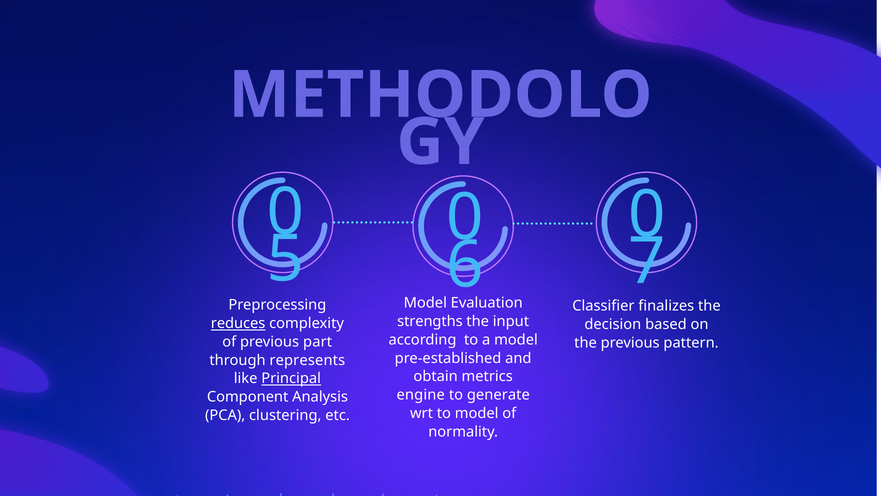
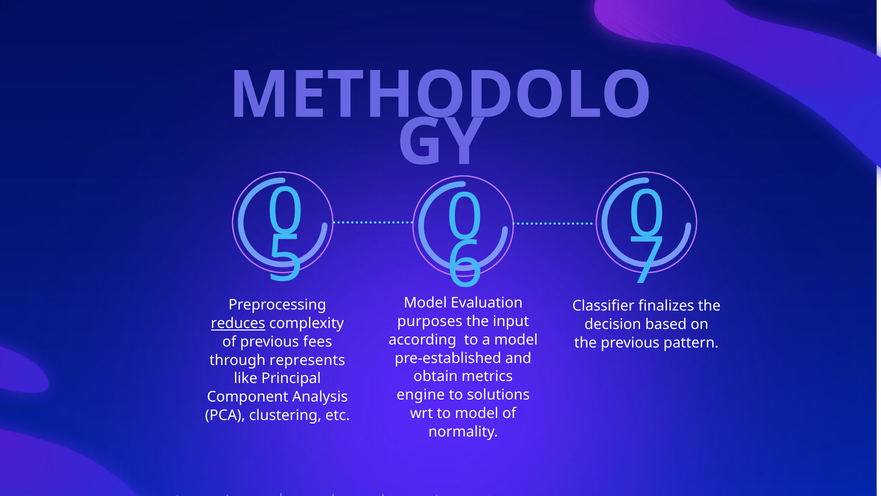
strengths: strengths -> purposes
part: part -> fees
Principal underline: present -> none
generate: generate -> solutions
